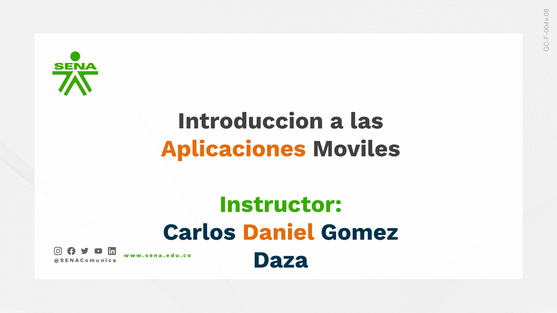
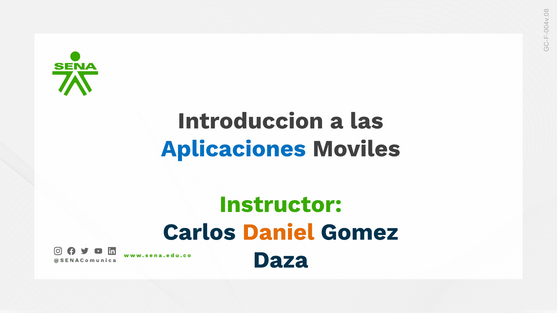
Aplicaciones colour: orange -> blue
